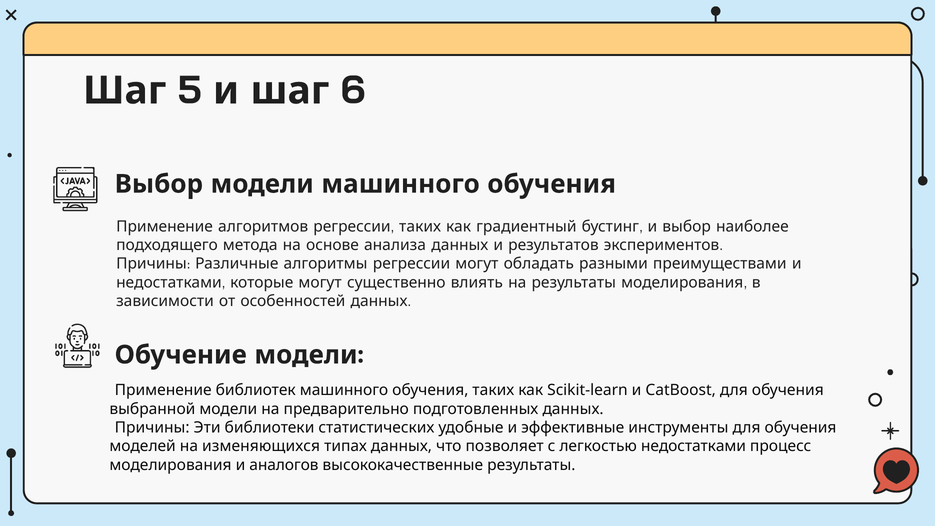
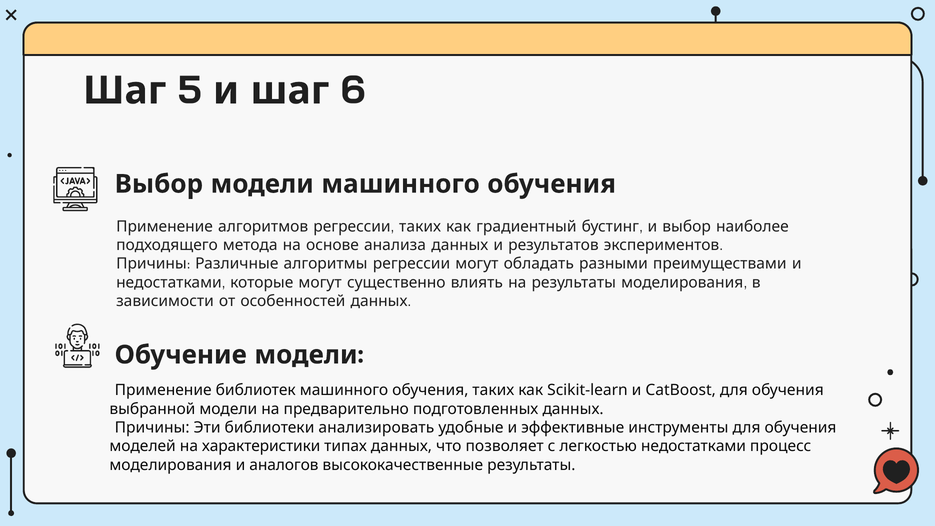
статистических: статистических -> анализировать
изменяющихся: изменяющихся -> характеристики
